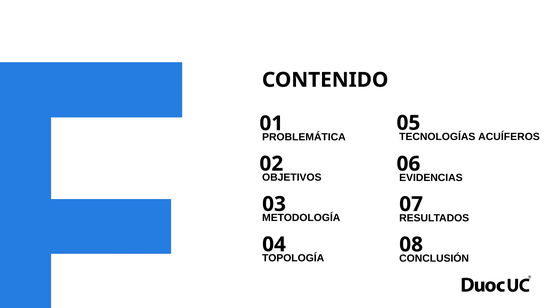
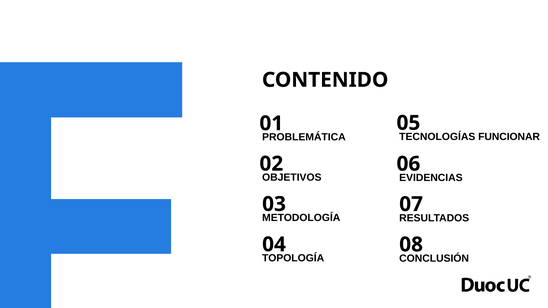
ACUÍFEROS: ACUÍFEROS -> FUNCIONAR
